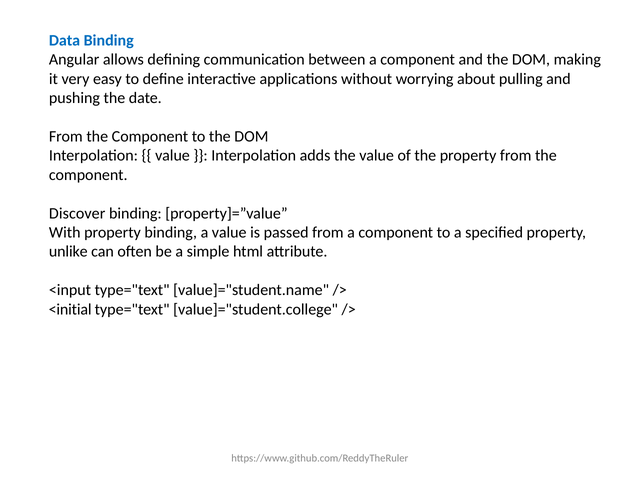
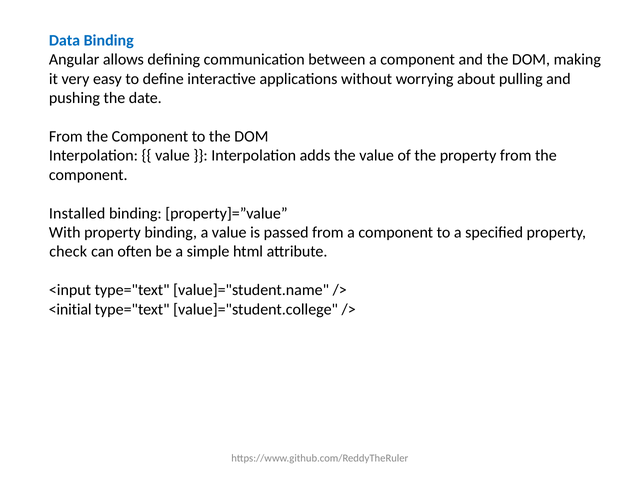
Discover: Discover -> Installed
unlike: unlike -> check
